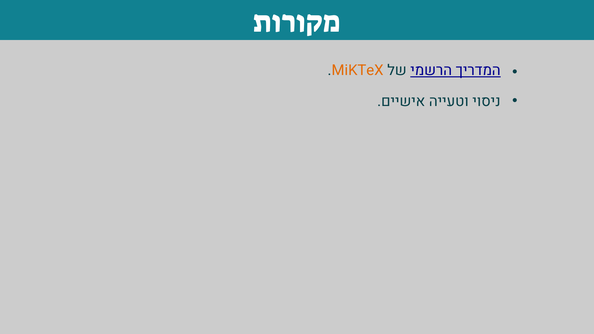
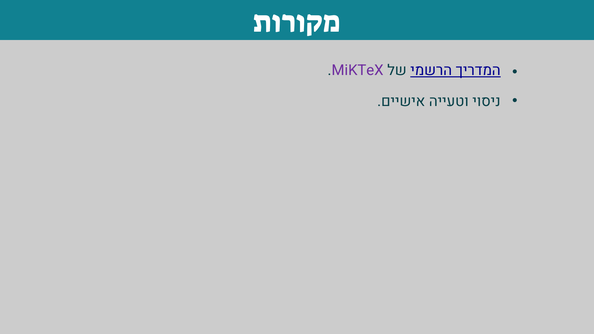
MiKTeX colour: orange -> purple
